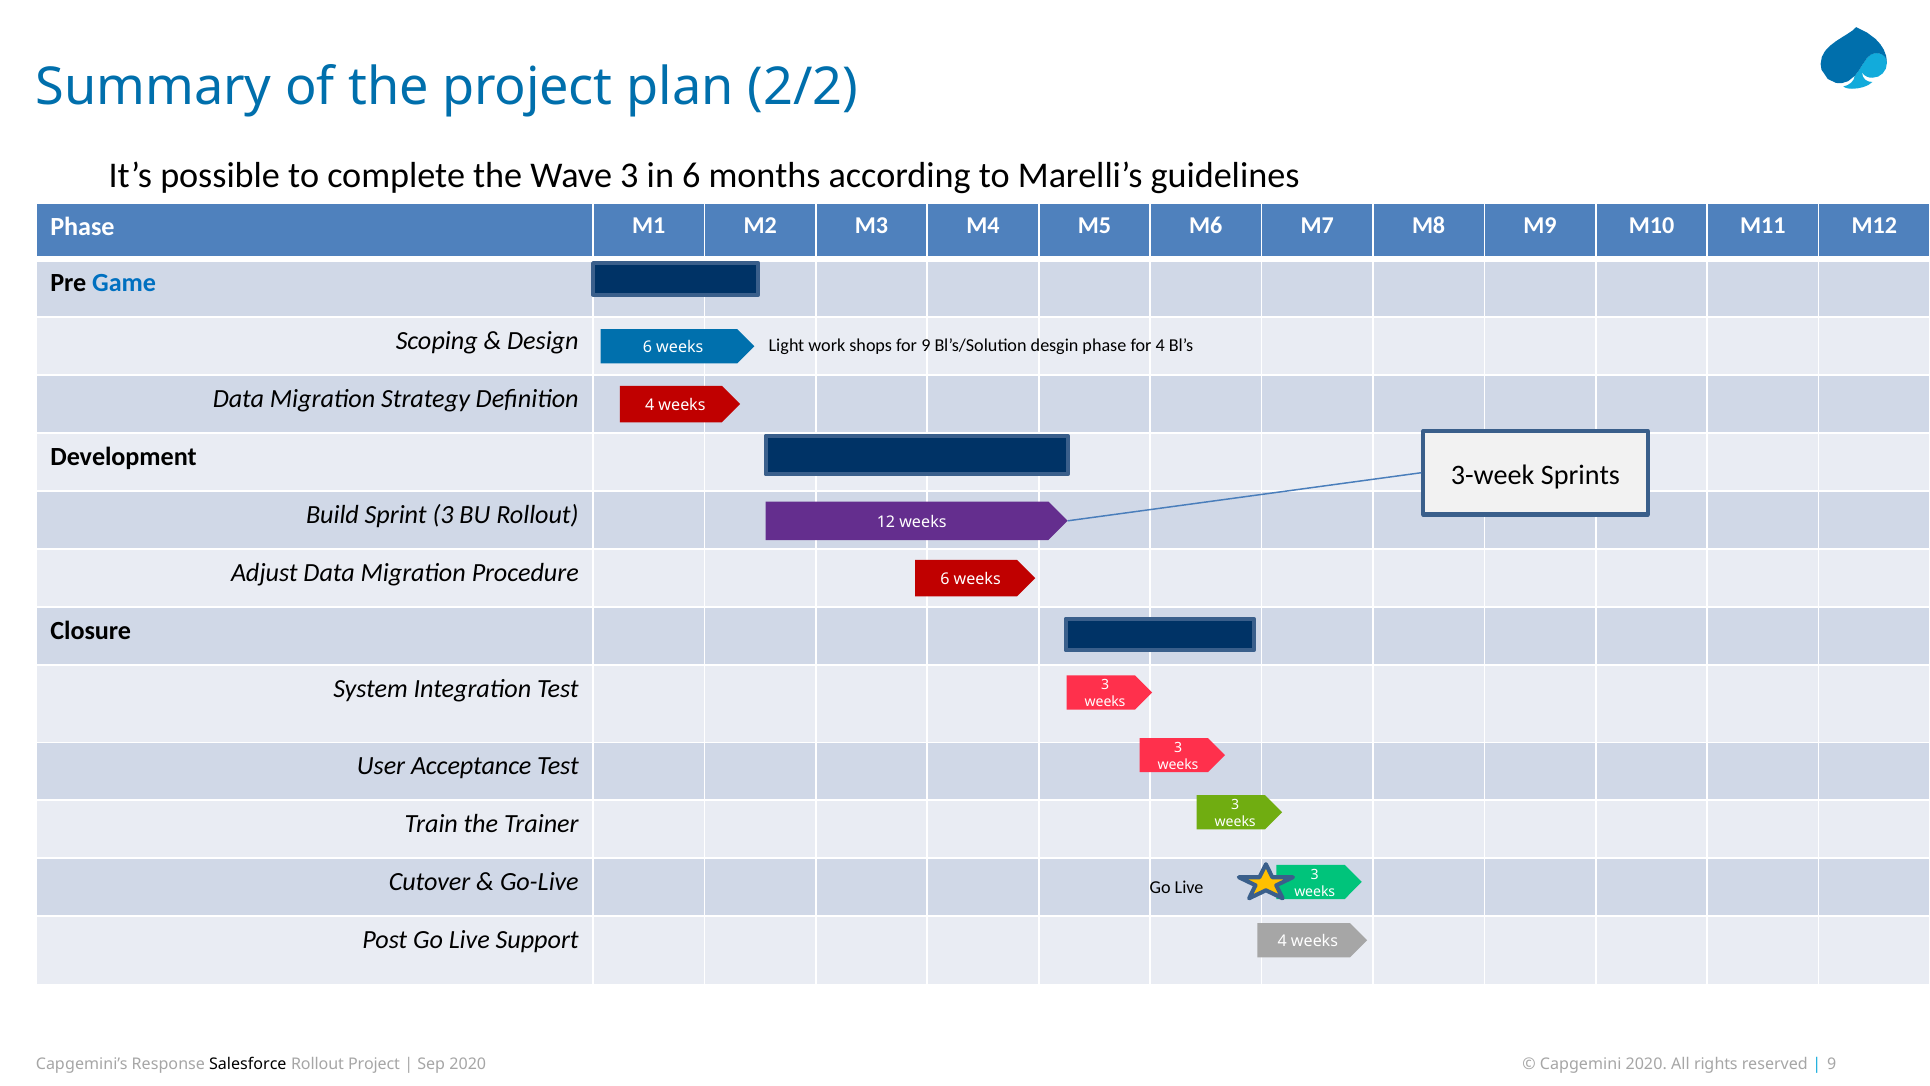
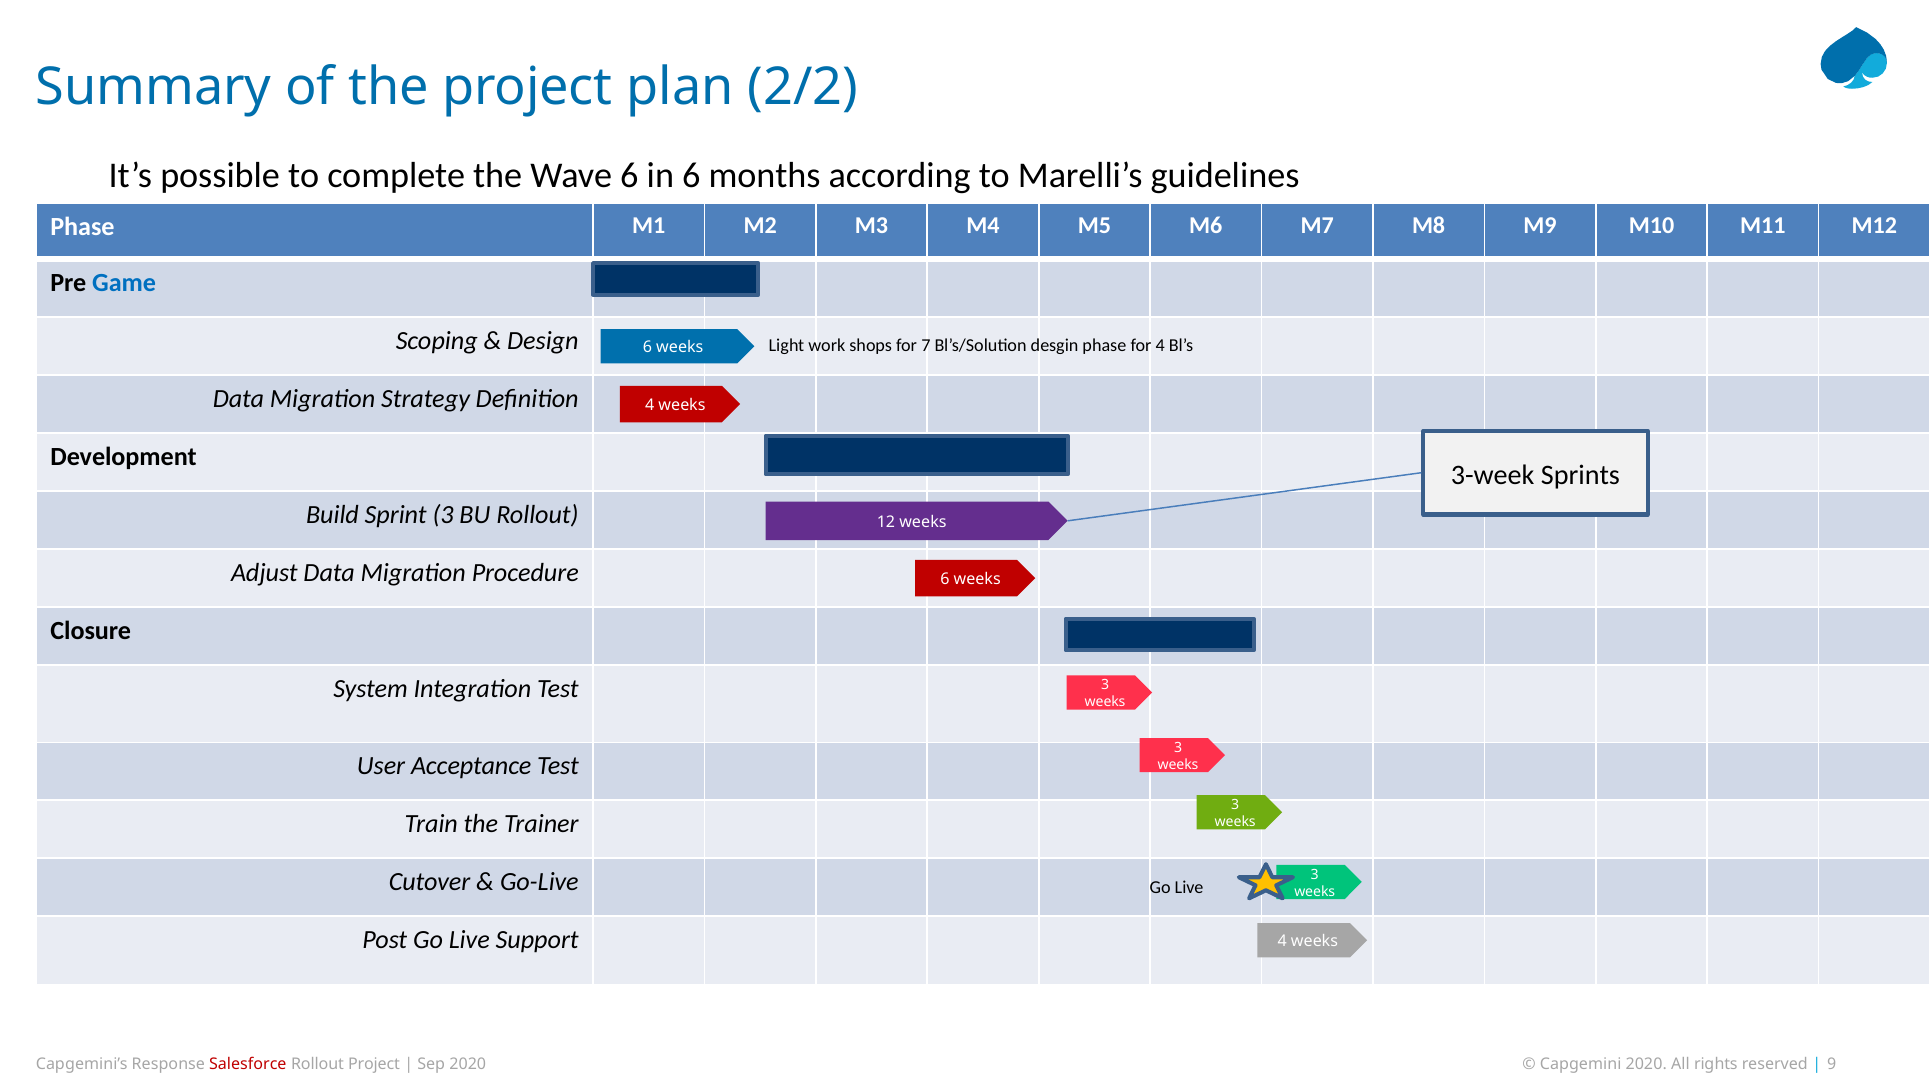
Wave 3: 3 -> 6
for 9: 9 -> 7
Salesforce colour: black -> red
